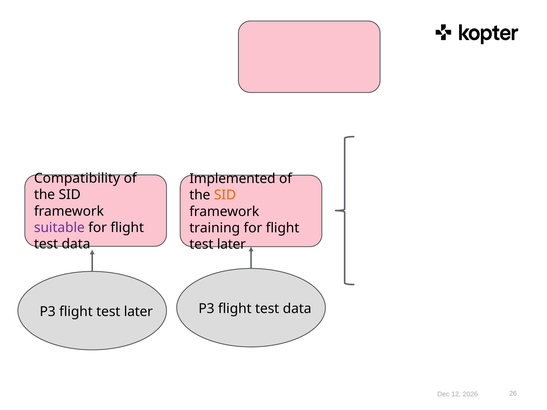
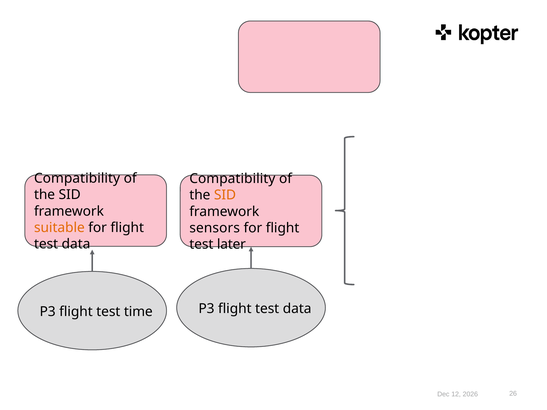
Implemented at (232, 179): Implemented -> Compatibility
suitable colour: purple -> orange
training: training -> sensors
P3 flight test later: later -> time
